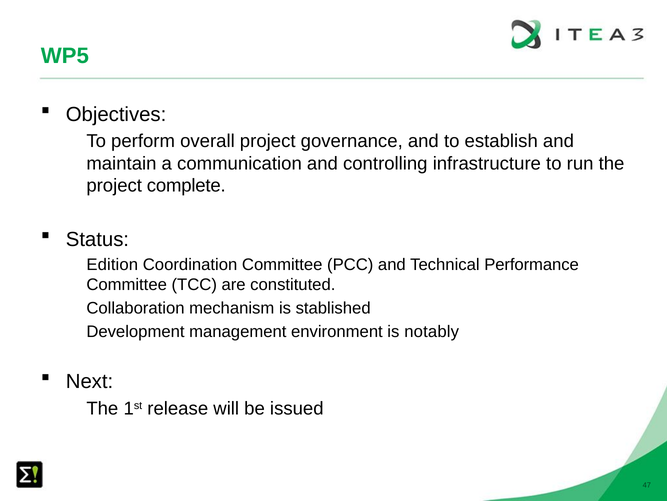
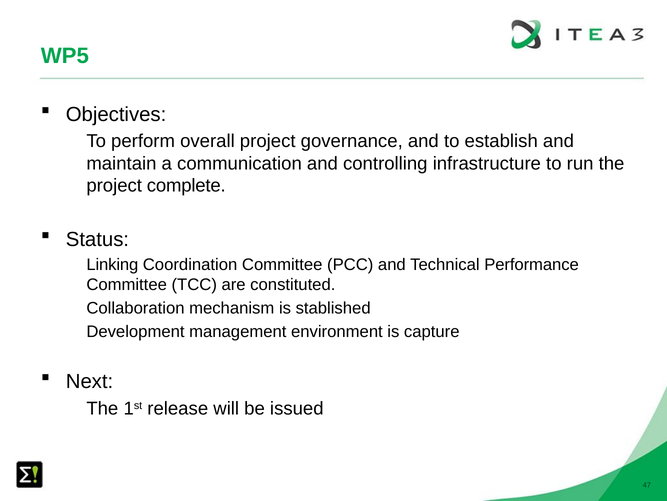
Edition: Edition -> Linking
notably: notably -> capture
